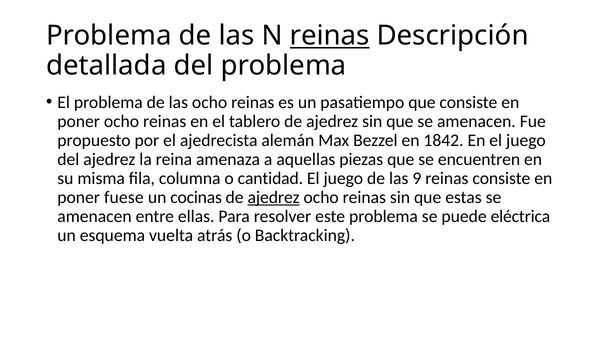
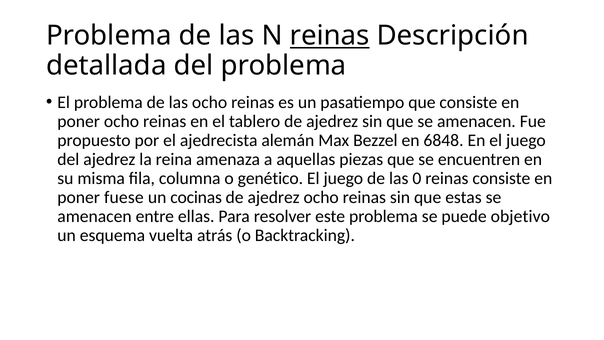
1842: 1842 -> 6848
cantidad: cantidad -> genético
9: 9 -> 0
ajedrez at (274, 197) underline: present -> none
eléctrica: eléctrica -> objetivo
